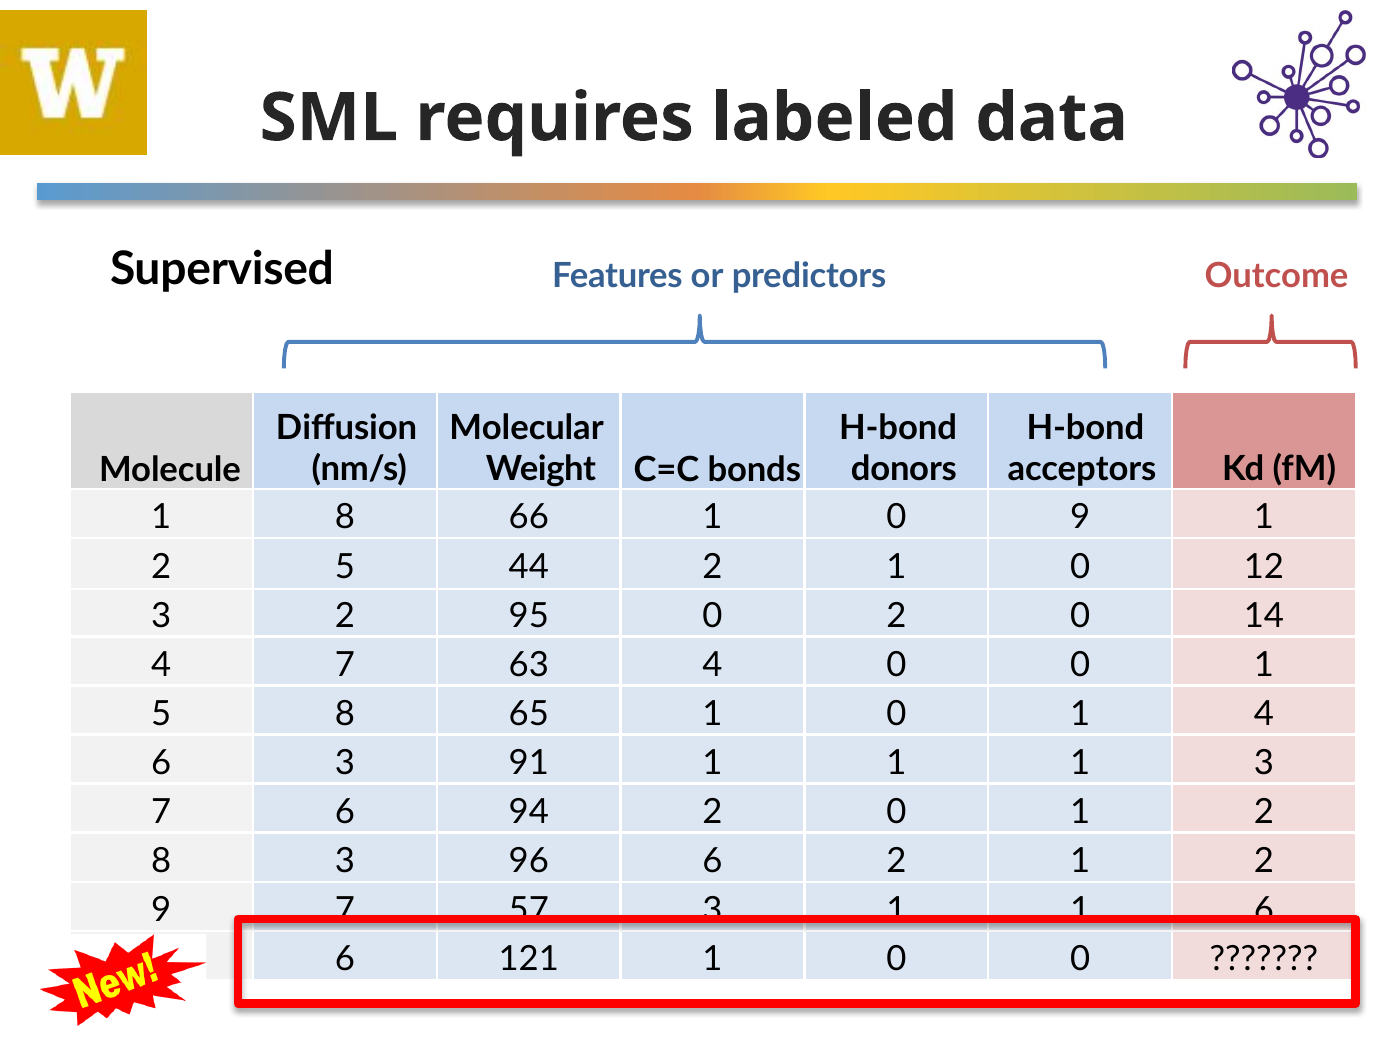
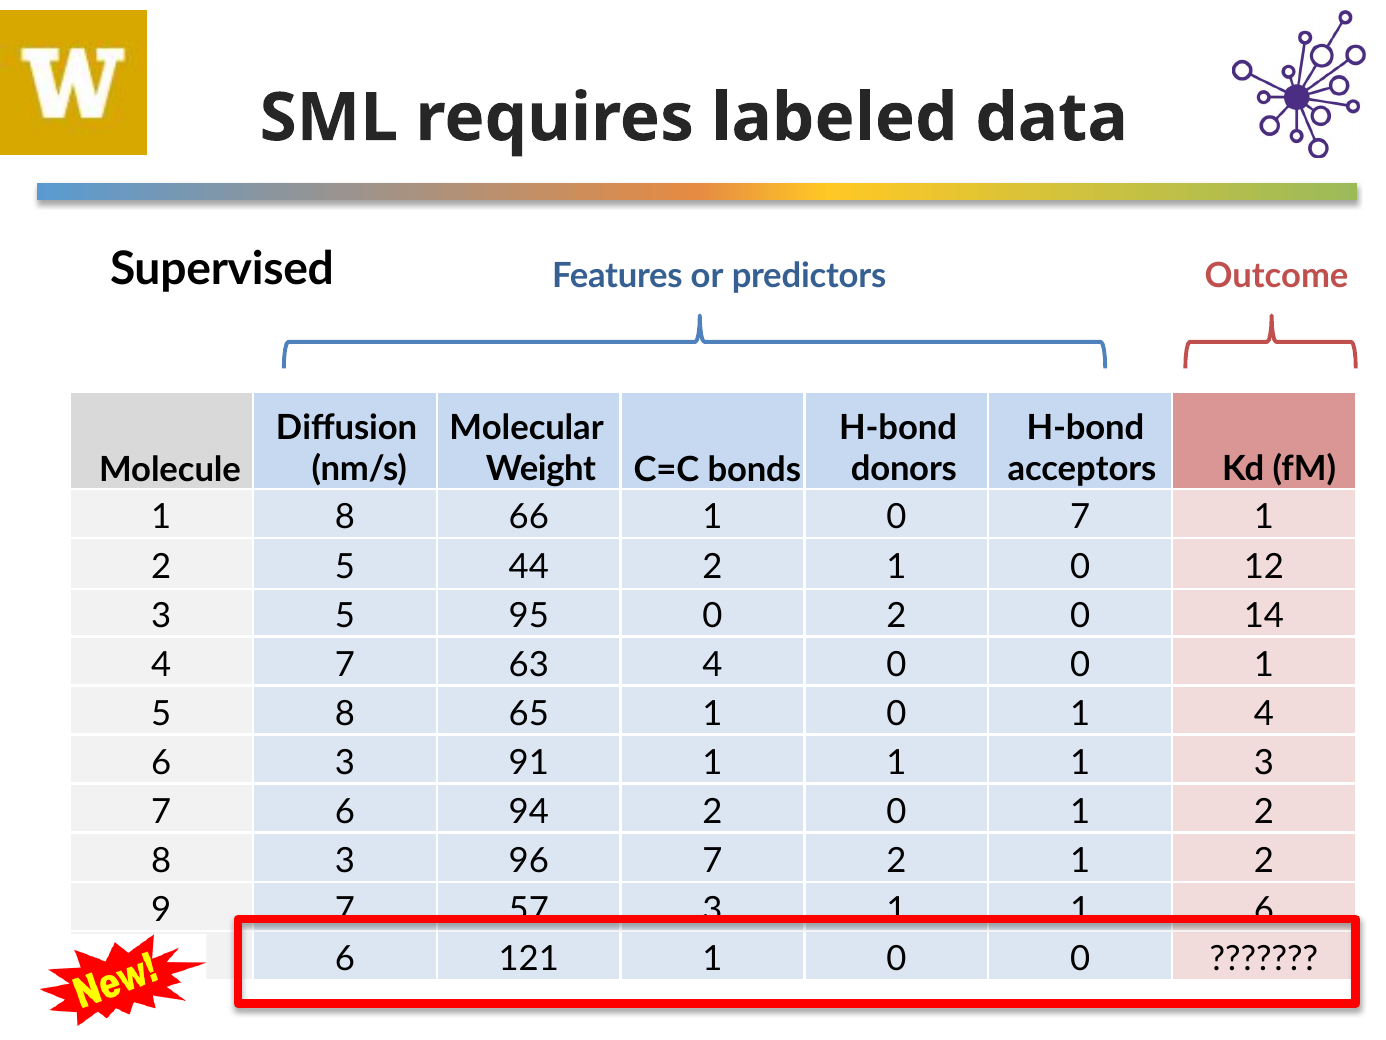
0 9: 9 -> 7
3 2: 2 -> 5
96 6: 6 -> 7
